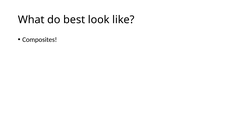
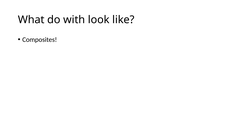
best: best -> with
